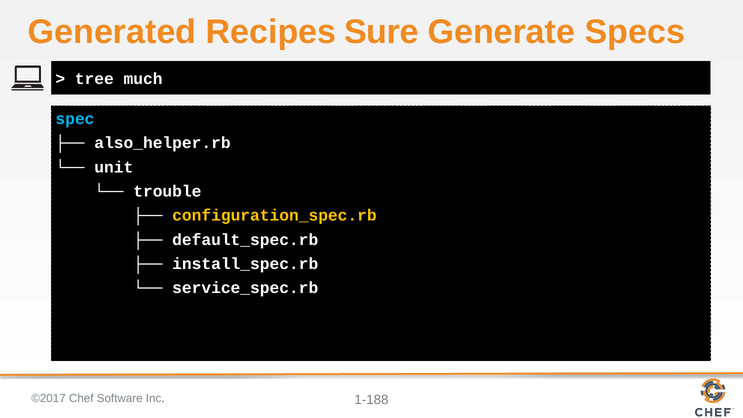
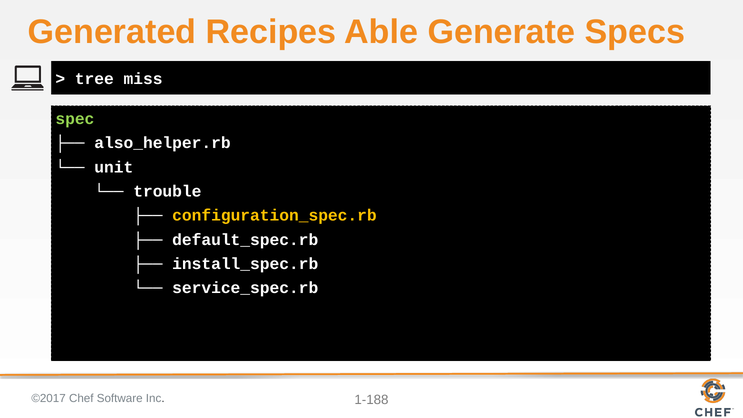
Sure: Sure -> Able
much: much -> miss
spec colour: light blue -> light green
